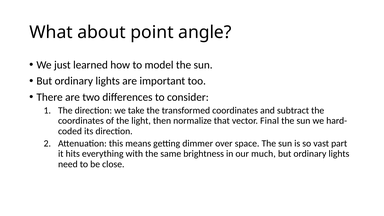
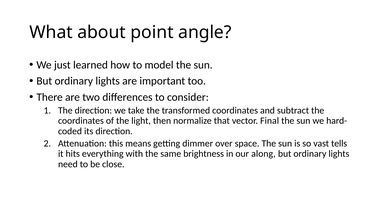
part: part -> tells
much: much -> along
